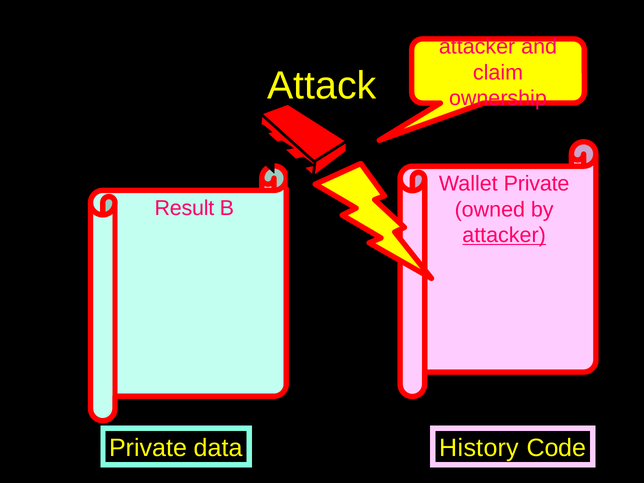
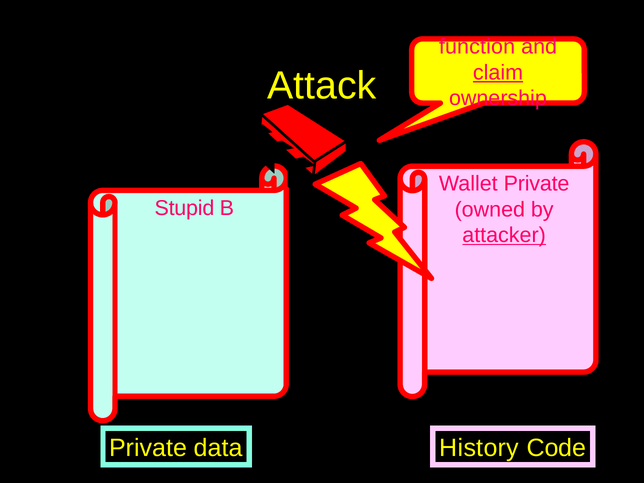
attacker at (477, 47): attacker -> function
claim underline: none -> present
Result: Result -> Stupid
